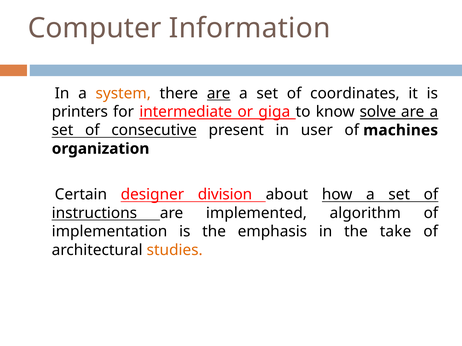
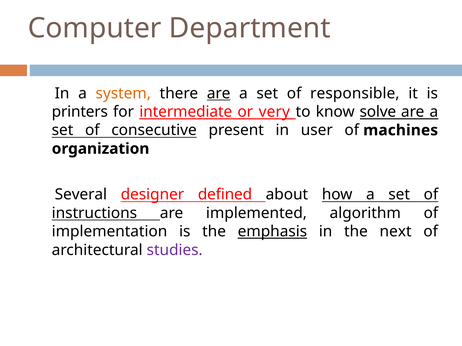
Information: Information -> Department
coordinates: coordinates -> responsible
giga: giga -> very
Certain: Certain -> Several
division: division -> defined
emphasis underline: none -> present
take: take -> next
studies colour: orange -> purple
